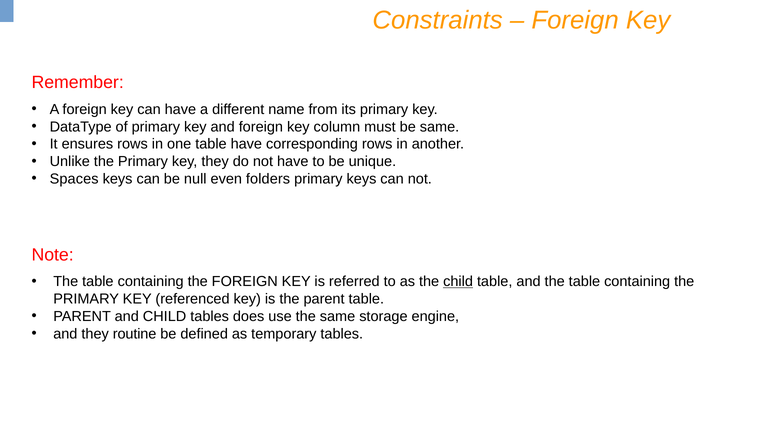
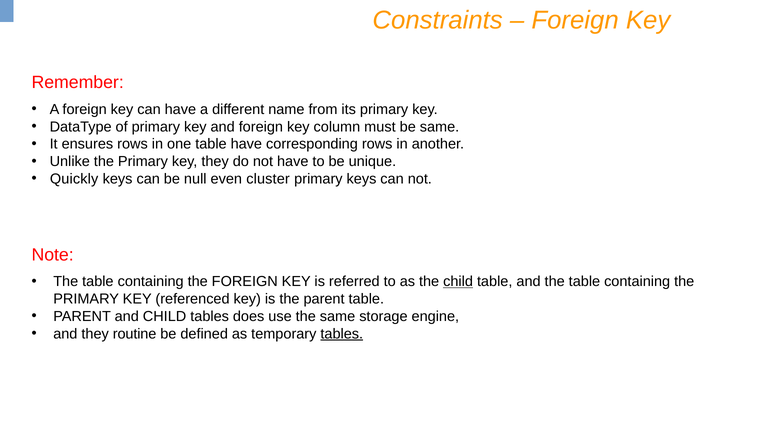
Spaces: Spaces -> Quickly
folders: folders -> cluster
tables at (342, 334) underline: none -> present
